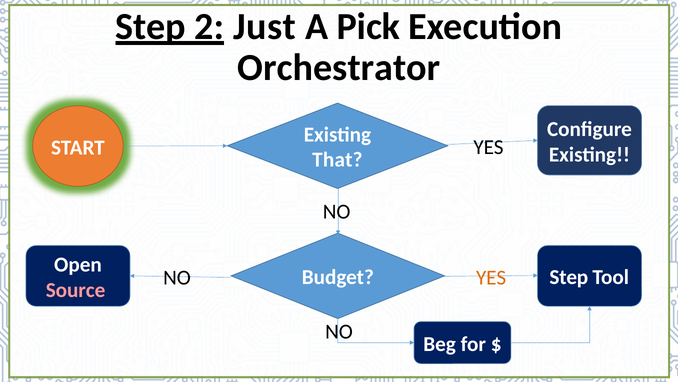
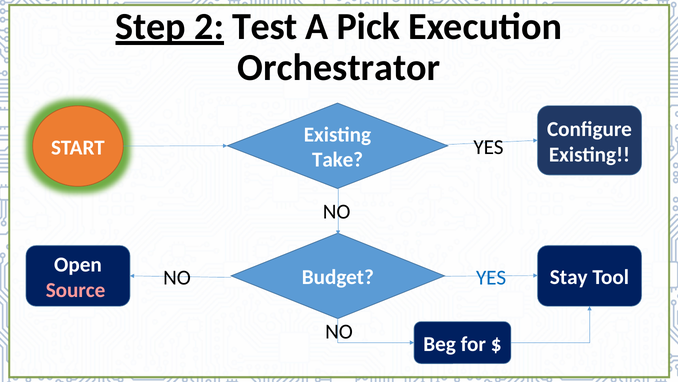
Just: Just -> Test
That: That -> Take
Budget Step: Step -> Stay
YES at (491, 278) colour: orange -> blue
